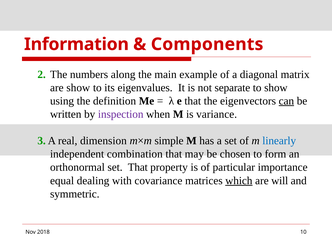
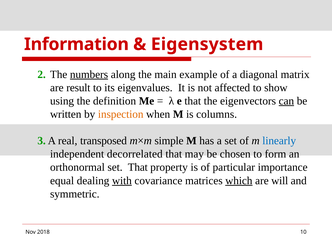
Components: Components -> Eigensystem
numbers underline: none -> present
are show: show -> result
separate: separate -> affected
inspection colour: purple -> orange
variance: variance -> columns
dimension: dimension -> transposed
combination: combination -> decorrelated
with underline: none -> present
